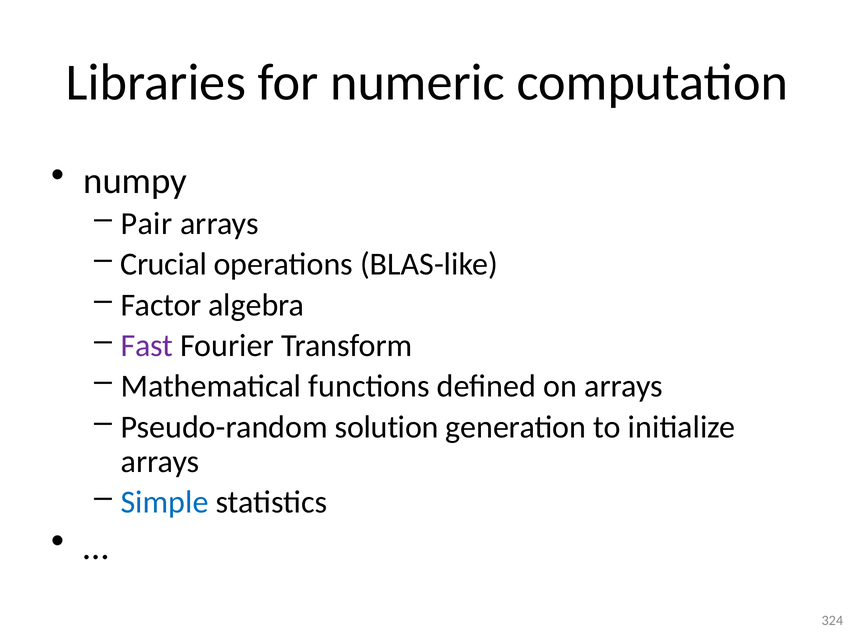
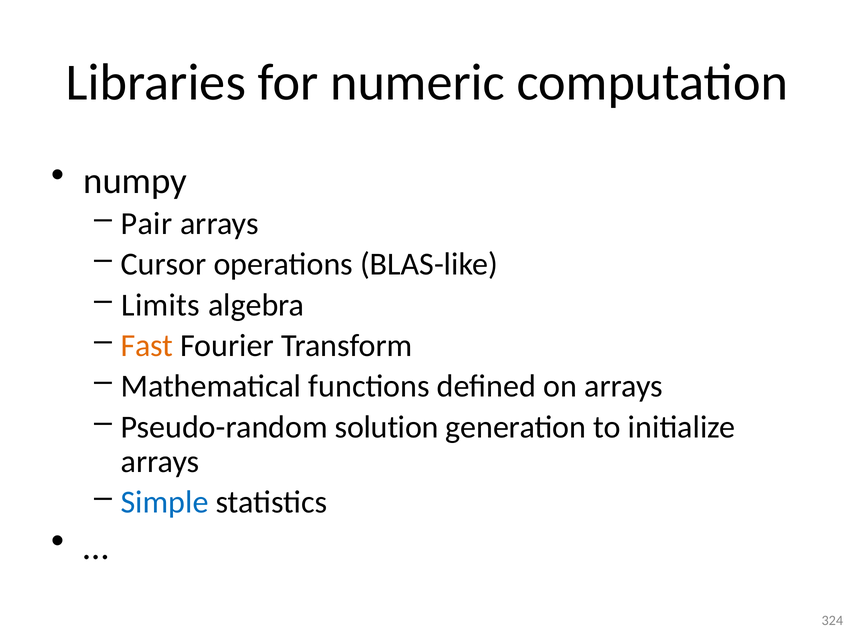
Crucial: Crucial -> Cursor
Factor: Factor -> Limits
Fast colour: purple -> orange
